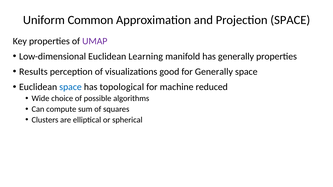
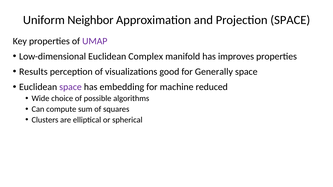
Common: Common -> Neighbor
Learning: Learning -> Complex
has generally: generally -> improves
space at (71, 87) colour: blue -> purple
topological: topological -> embedding
